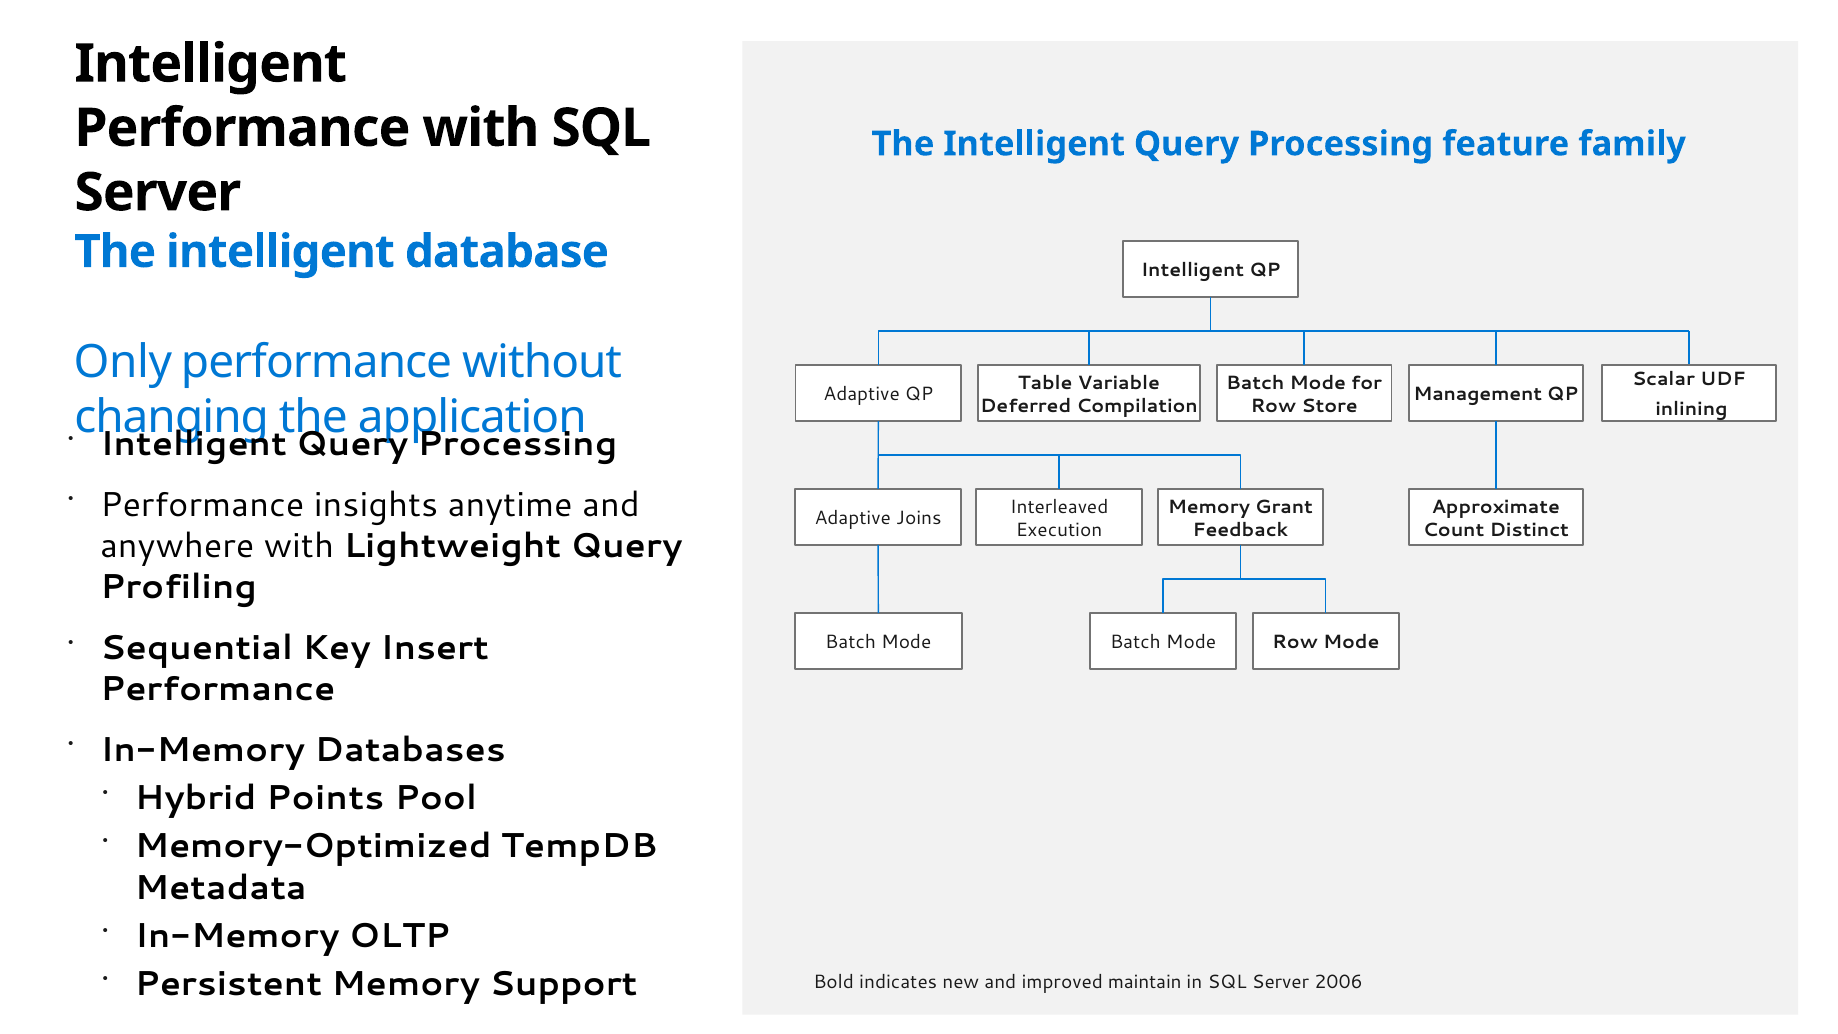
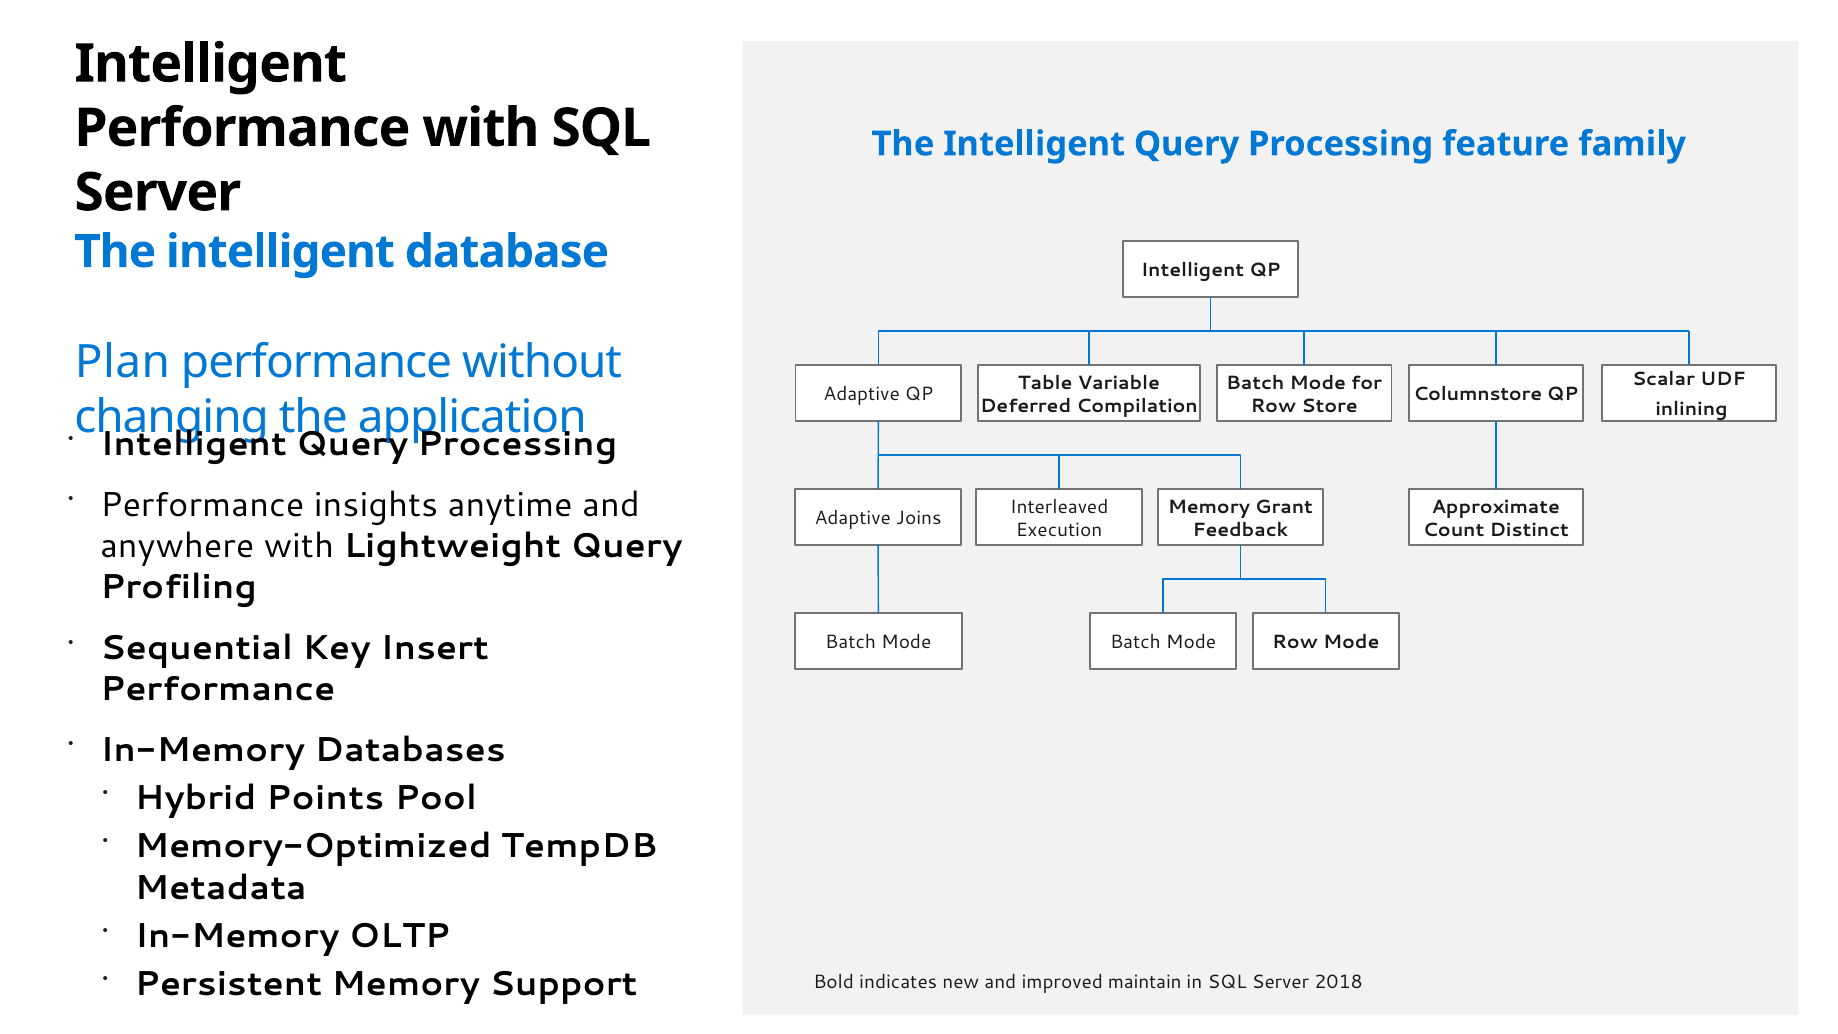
Only: Only -> Plan
Management: Management -> Columnstore
2006: 2006 -> 2018
